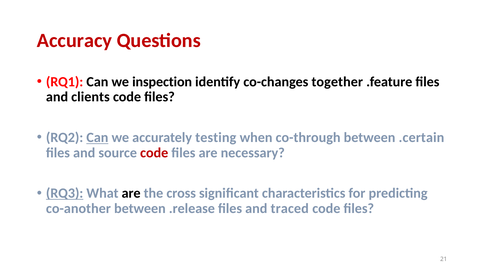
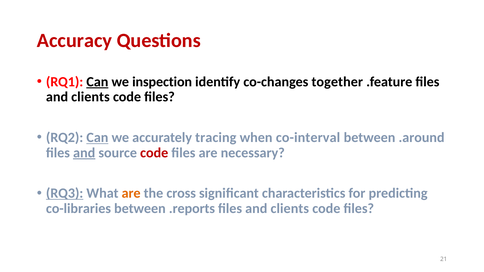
Can at (97, 82) underline: none -> present
testing: testing -> tracing
co-through: co-through -> co-interval
.certain: .certain -> .around
and at (84, 153) underline: none -> present
are at (131, 194) colour: black -> orange
co-another: co-another -> co-libraries
.release: .release -> .reports
traced at (290, 209): traced -> clients
